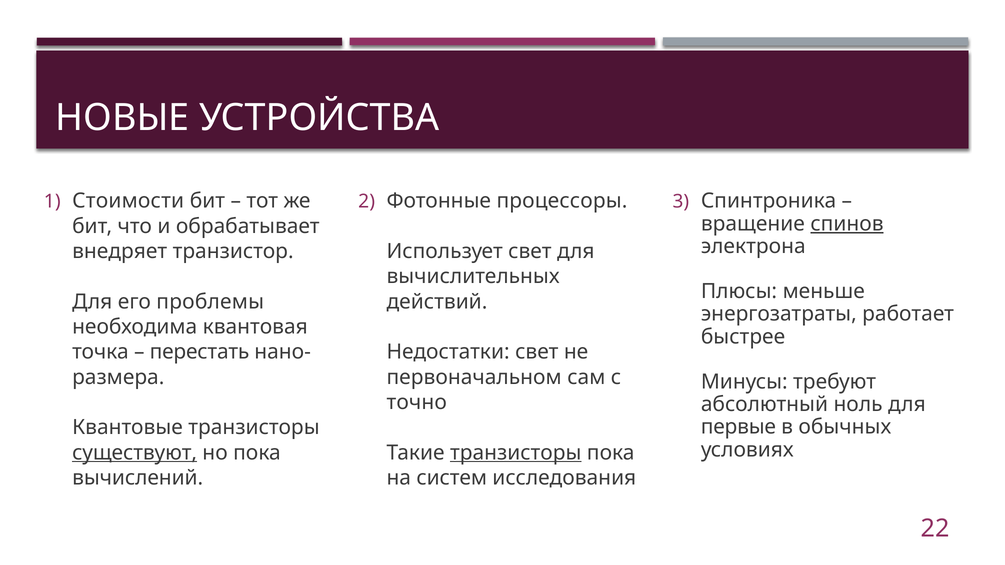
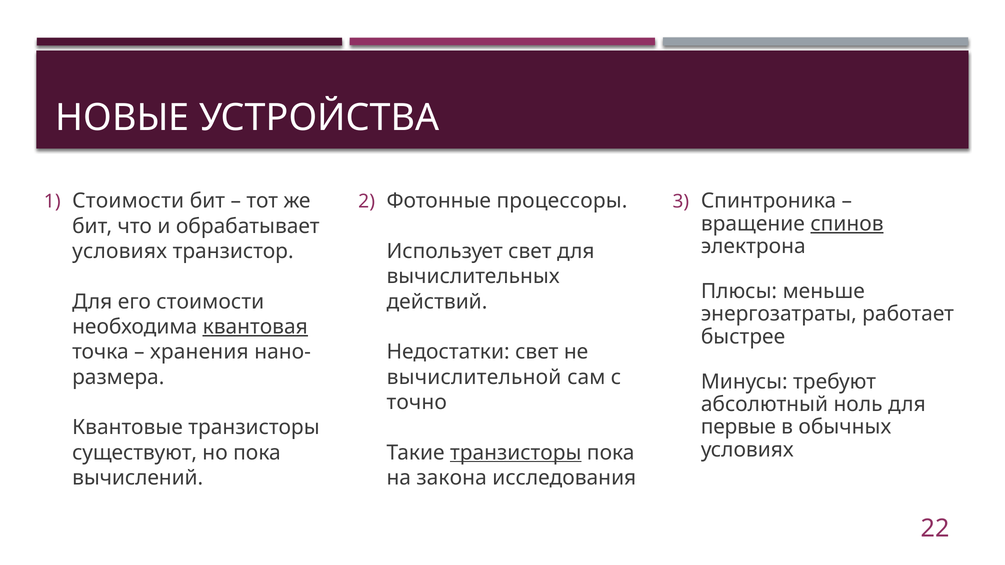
внедряет at (120, 252): внедряет -> условиях
его проблемы: проблемы -> стоимости
квантовая underline: none -> present
перестать: перестать -> хранения
первоначальном: первоначальном -> вычислительной
существуют underline: present -> none
систем: систем -> закона
